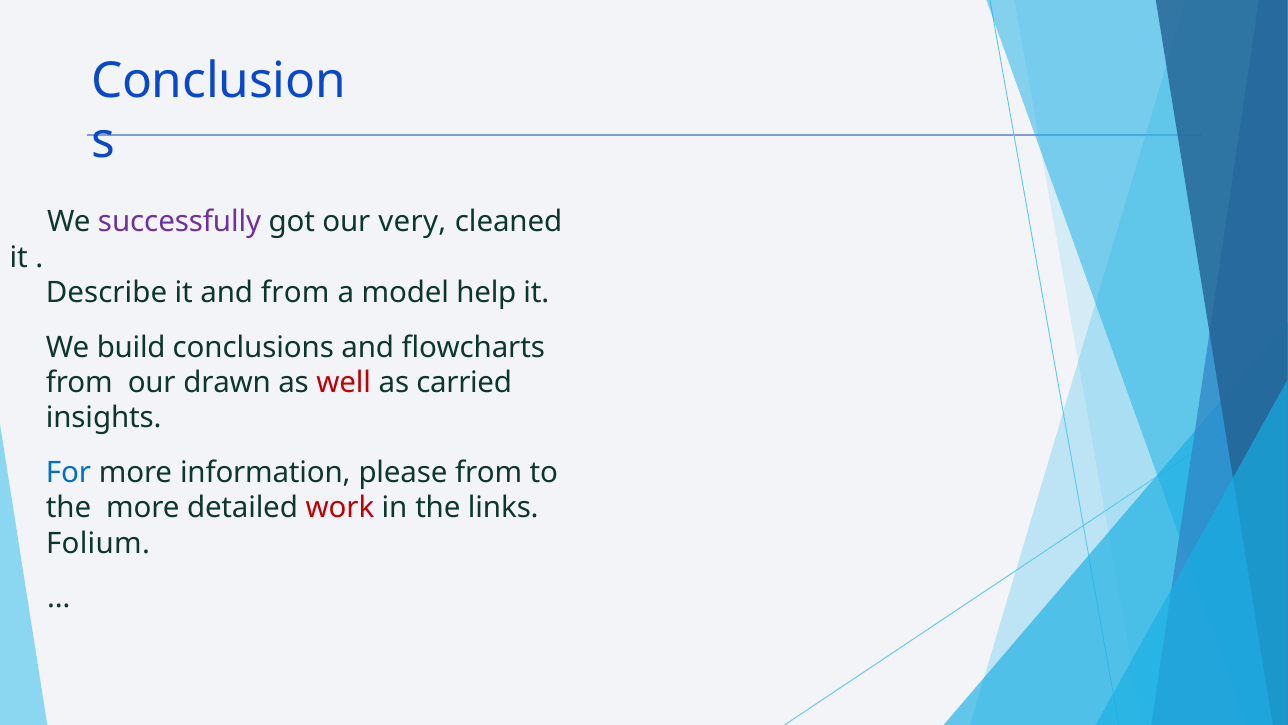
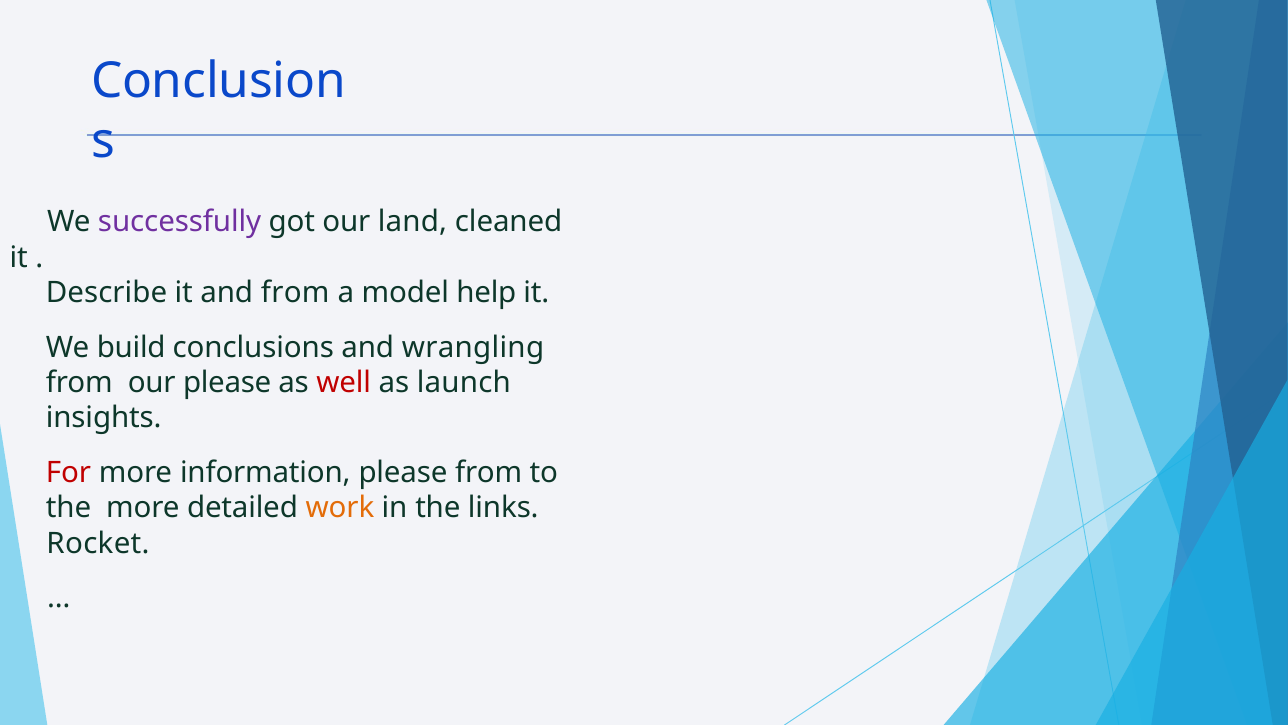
very: very -> land
flowcharts: flowcharts -> wrangling
our drawn: drawn -> please
carried: carried -> launch
For colour: blue -> red
work colour: red -> orange
Folium: Folium -> Rocket
